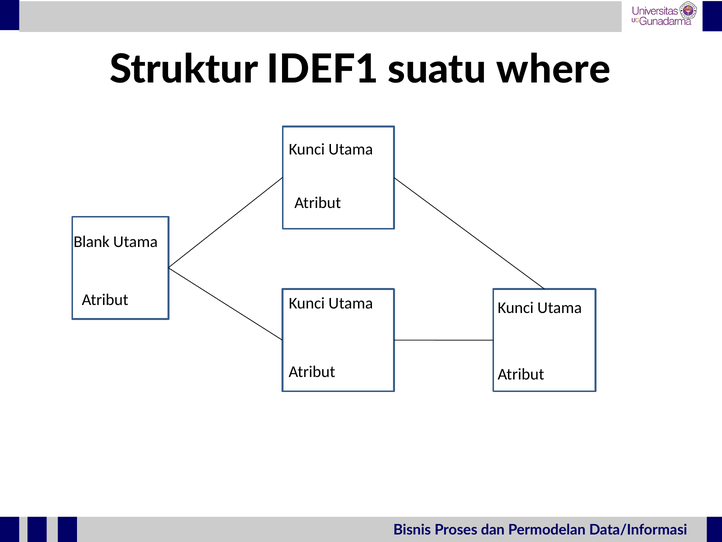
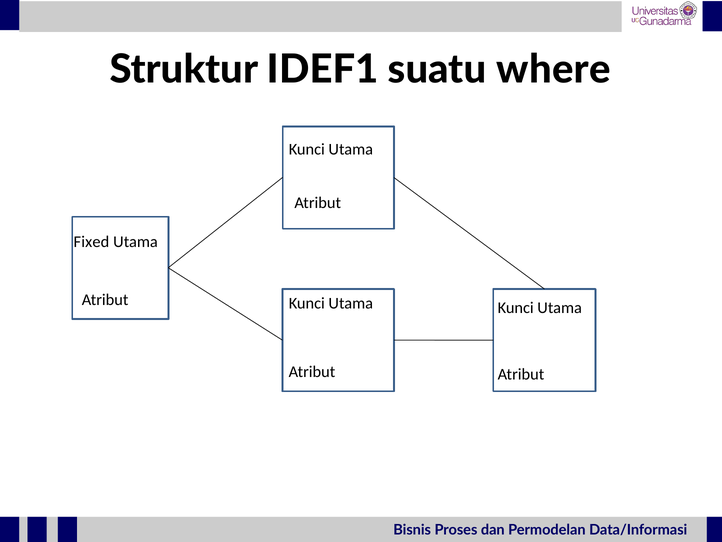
Blank: Blank -> Fixed
